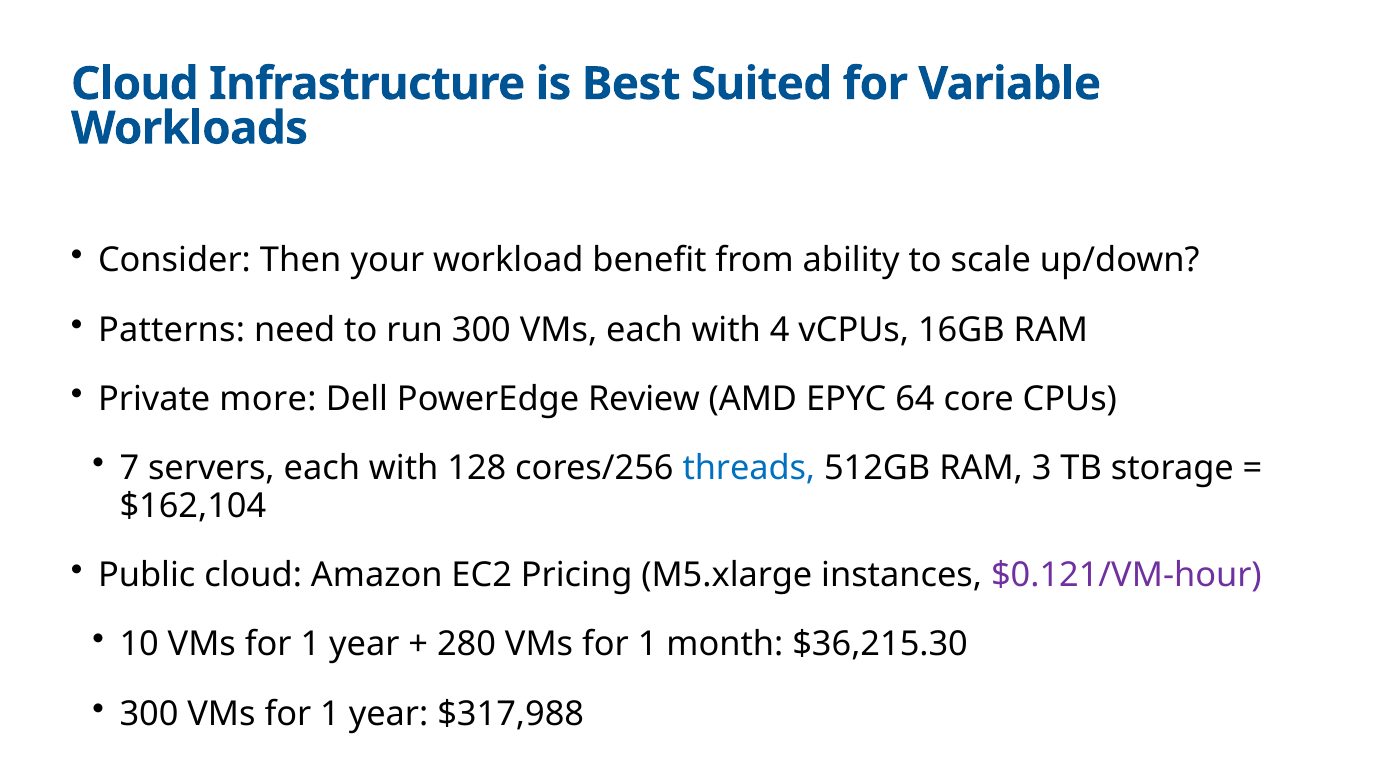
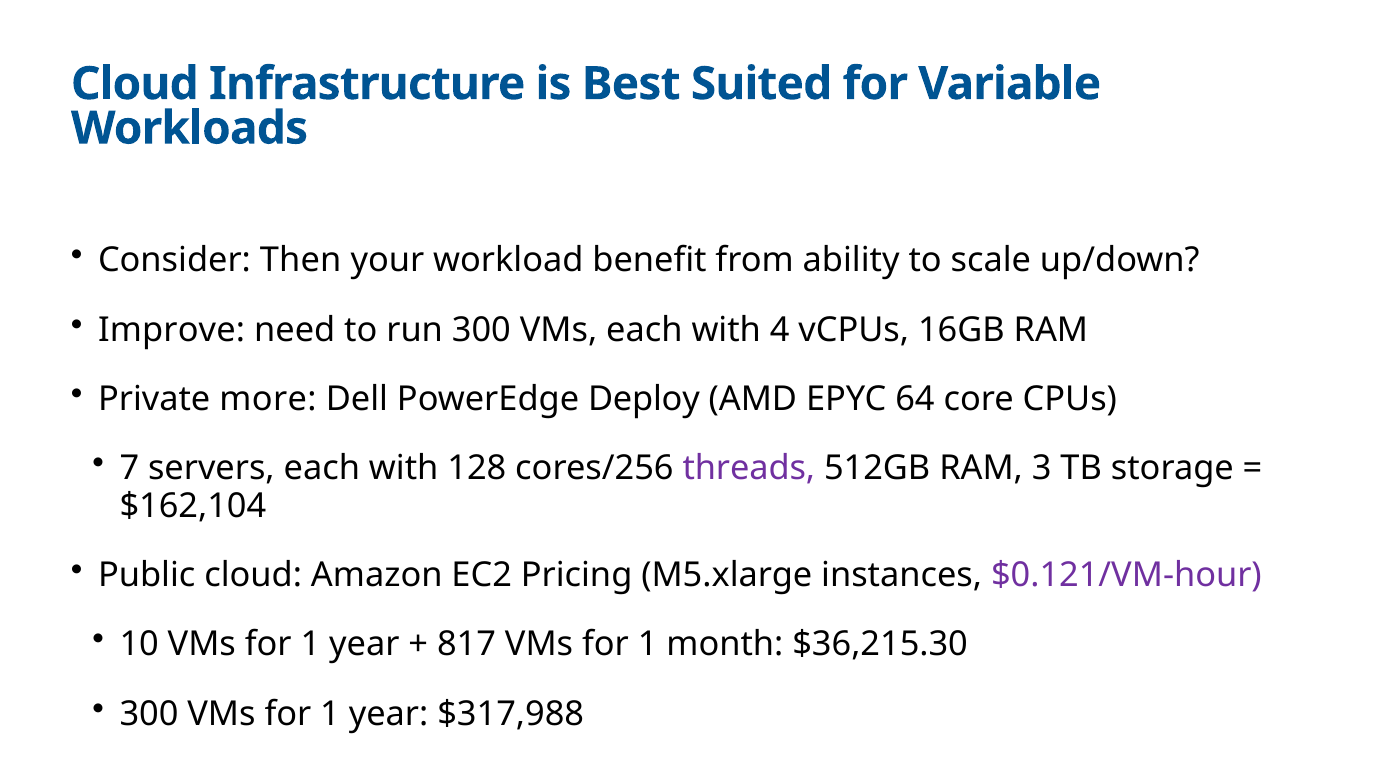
Patterns: Patterns -> Improve
Review: Review -> Deploy
threads colour: blue -> purple
280: 280 -> 817
